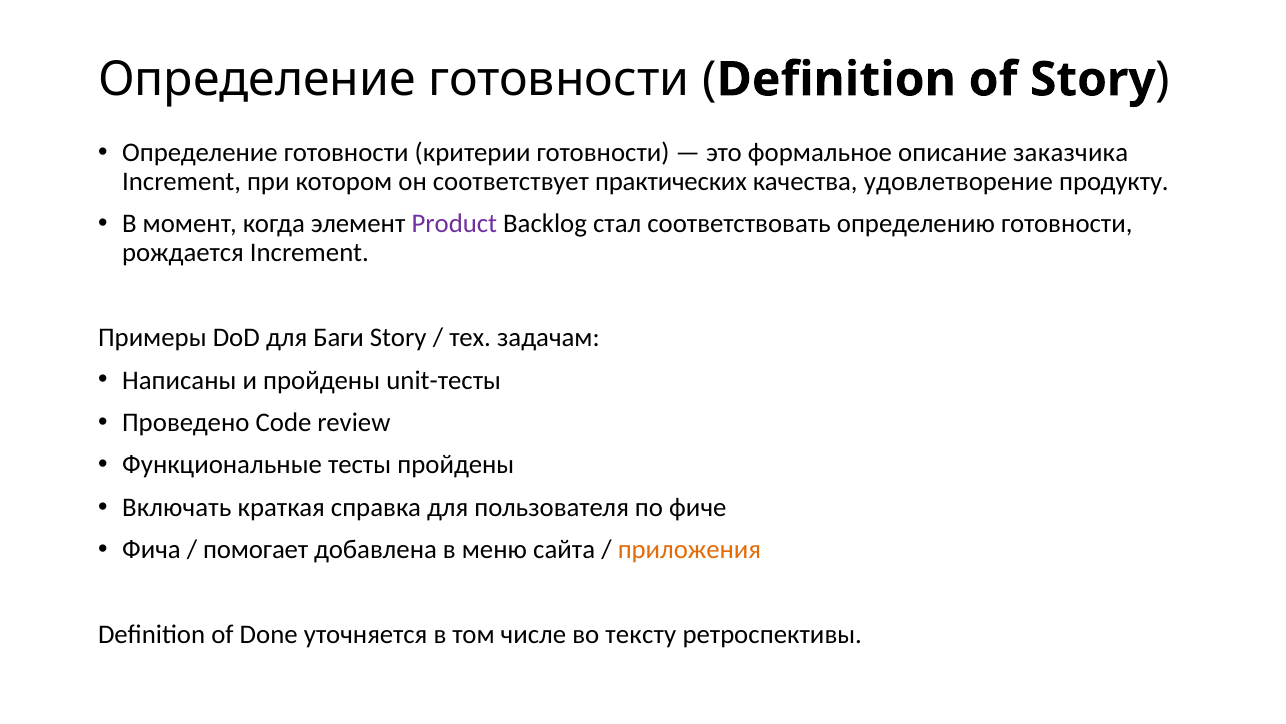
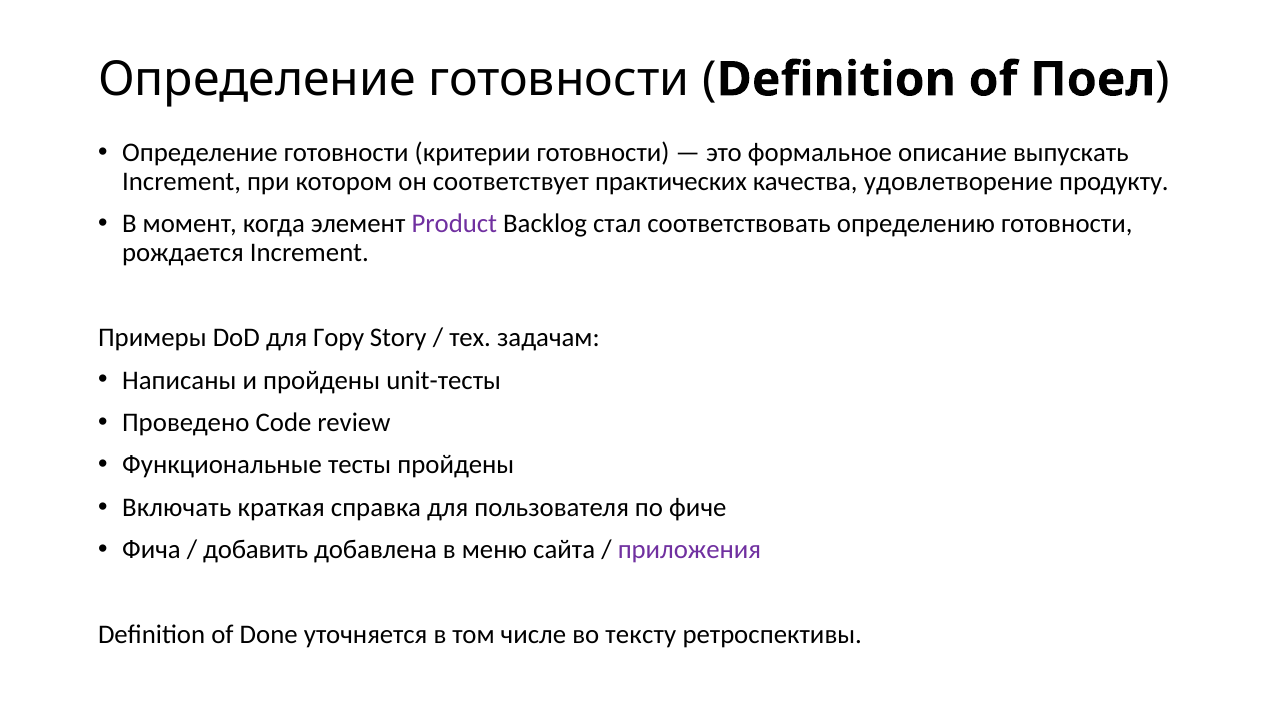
of Story: Story -> Поел
заказчика: заказчика -> выпускать
Баги: Баги -> Гору
помогает: помогает -> добавить
приложения colour: orange -> purple
